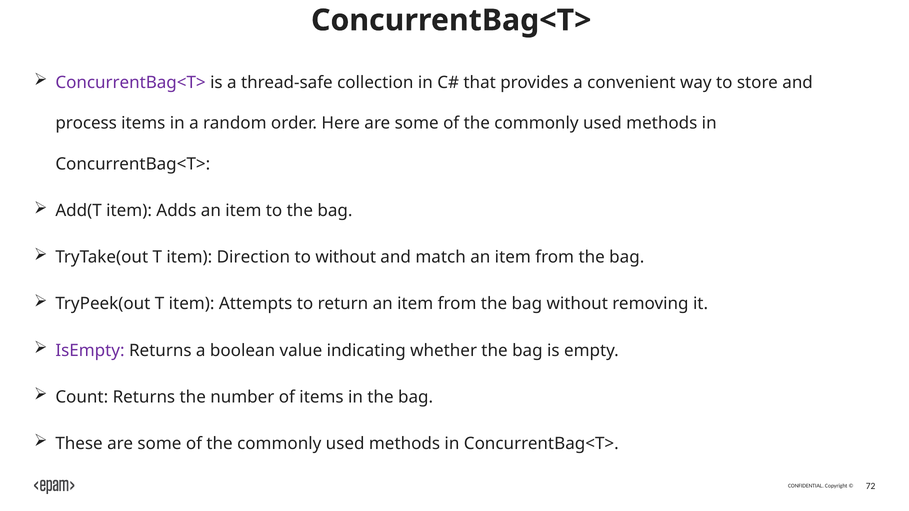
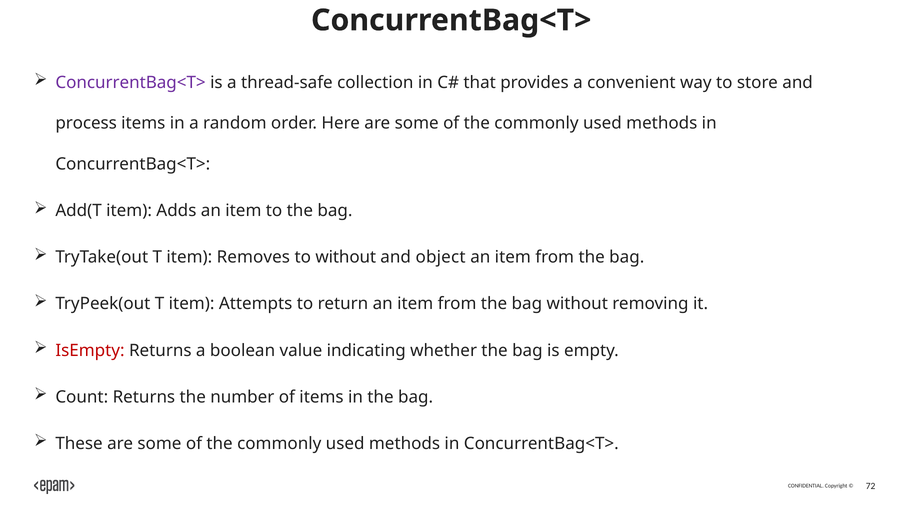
Direction: Direction -> Removes
match: match -> object
IsEmpty colour: purple -> red
